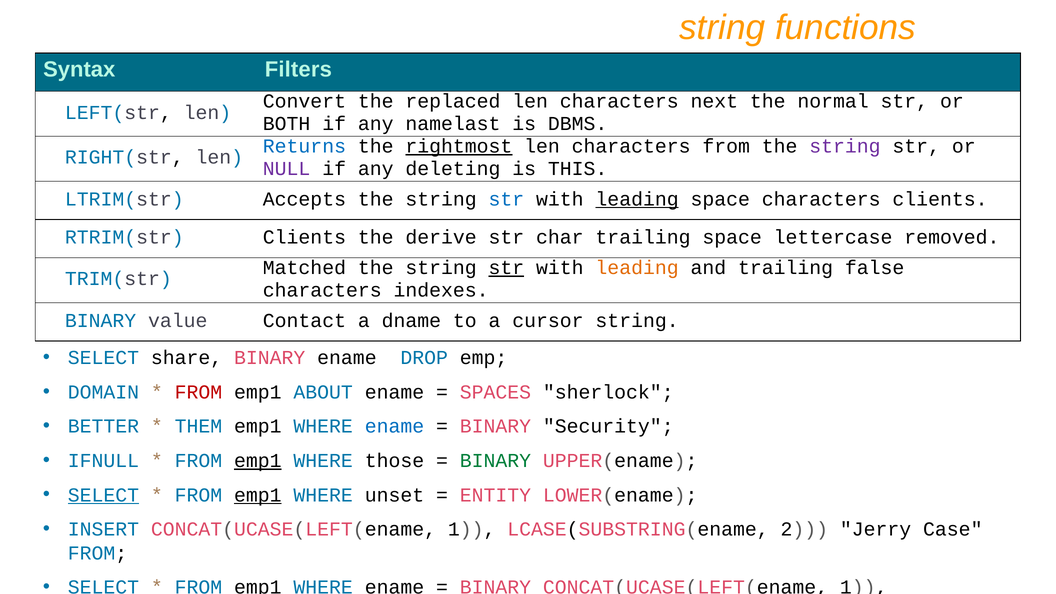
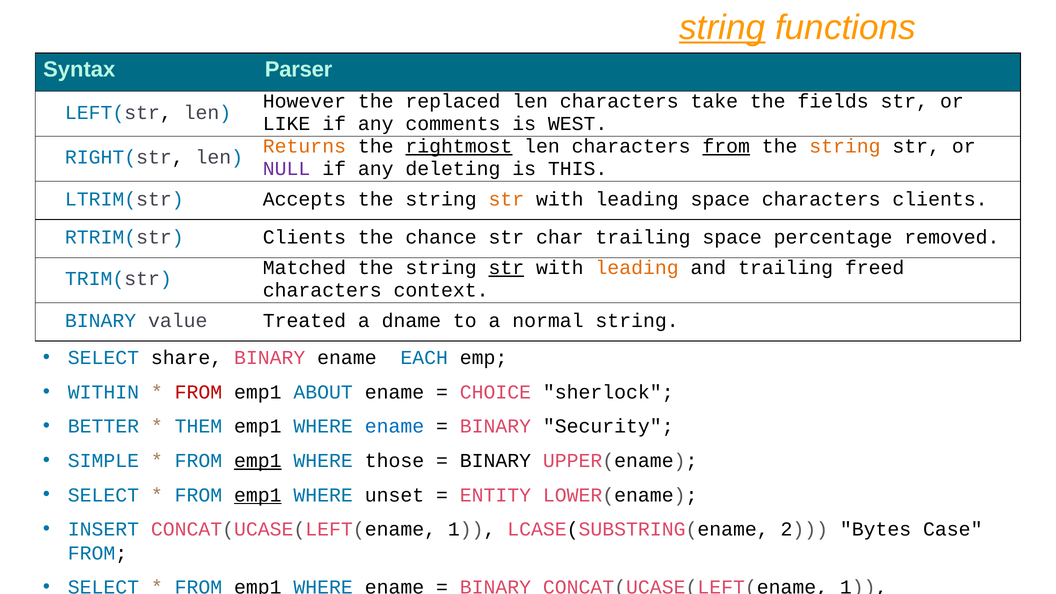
string at (722, 27) underline: none -> present
Filters: Filters -> Parser
Convert: Convert -> However
next: next -> take
normal: normal -> fields
BOTH: BOTH -> LIKE
namelast: namelast -> comments
DBMS: DBMS -> WEST
Returns colour: blue -> orange
from at (726, 146) underline: none -> present
string at (845, 146) colour: purple -> orange
str at (506, 199) colour: blue -> orange
leading at (637, 199) underline: present -> none
derive: derive -> chance
lettercase: lettercase -> percentage
false: false -> freed
indexes: indexes -> context
Contact: Contact -> Treated
cursor: cursor -> normal
DROP: DROP -> EACH
DOMAIN: DOMAIN -> WITHIN
SPACES: SPACES -> CHOICE
IFNULL: IFNULL -> SIMPLE
BINARY at (495, 461) colour: green -> black
SELECT at (103, 495) underline: present -> none
Jerry: Jerry -> Bytes
